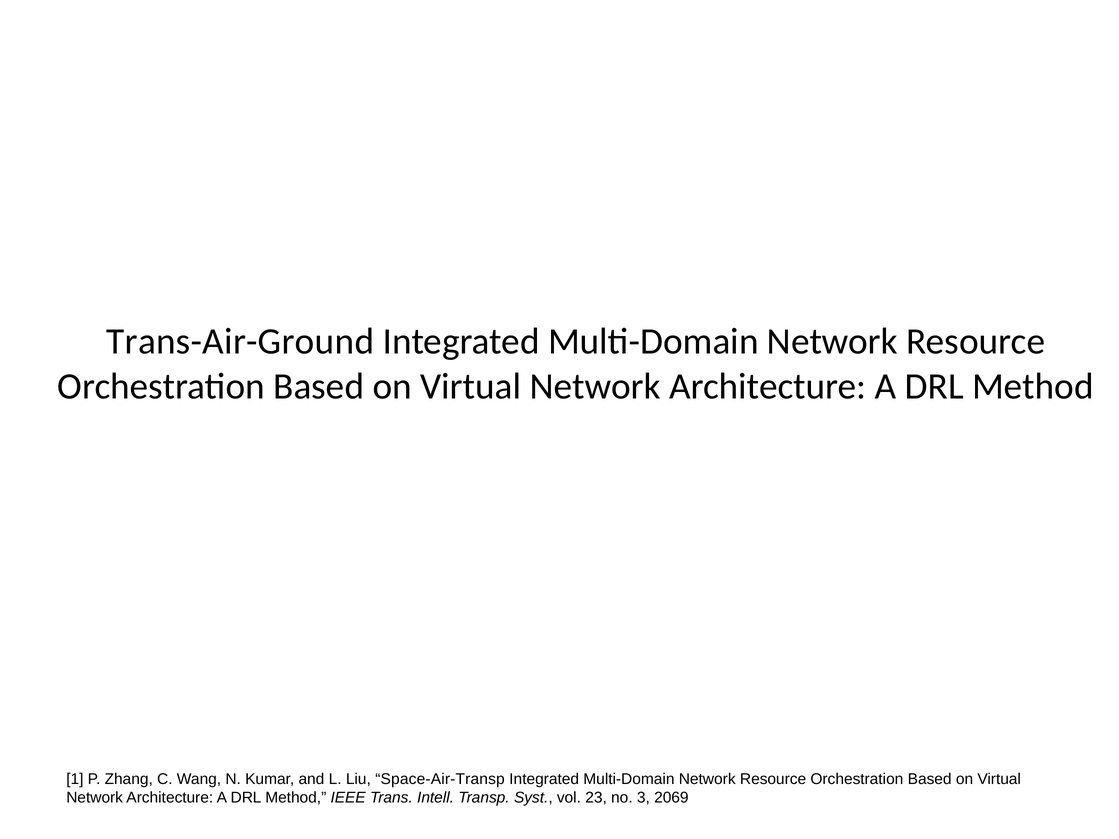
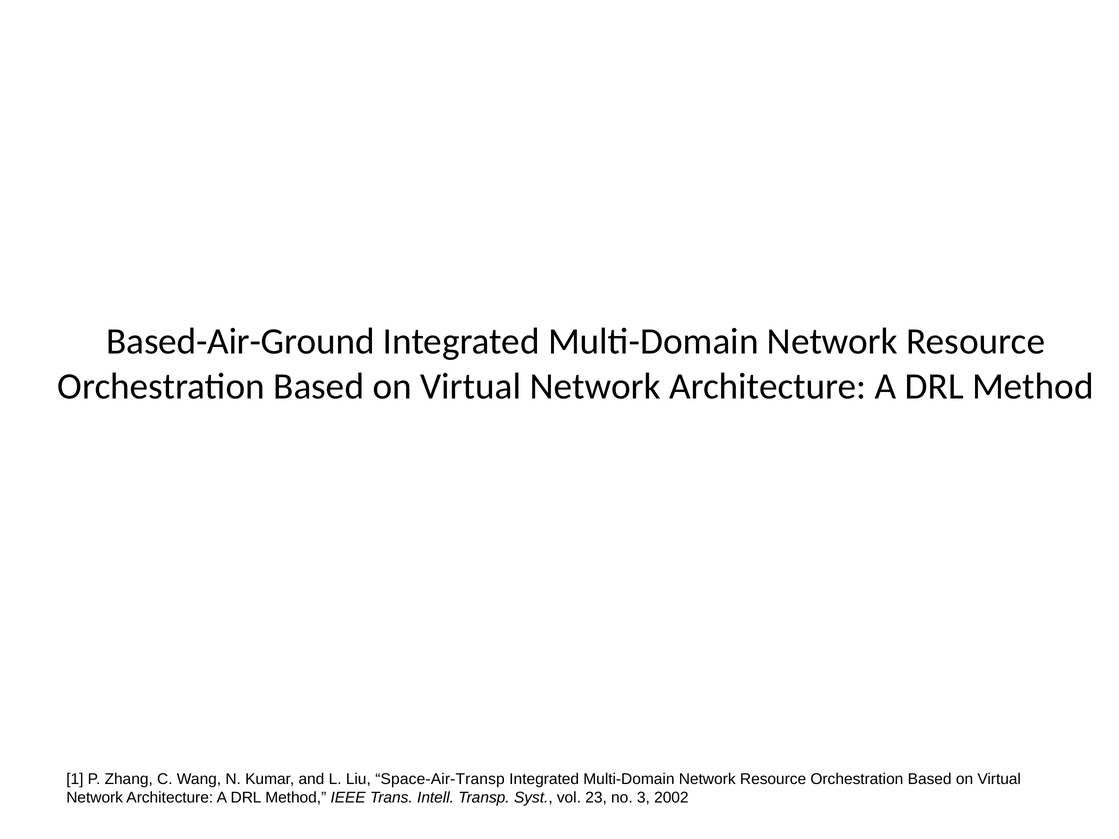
Trans-Air-Ground: Trans-Air-Ground -> Based-Air-Ground
2069: 2069 -> 2002
